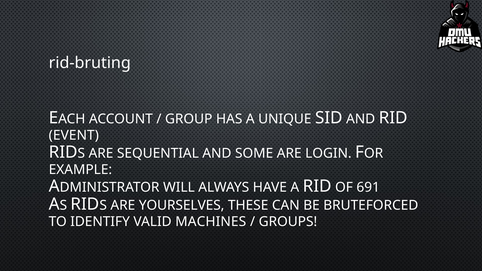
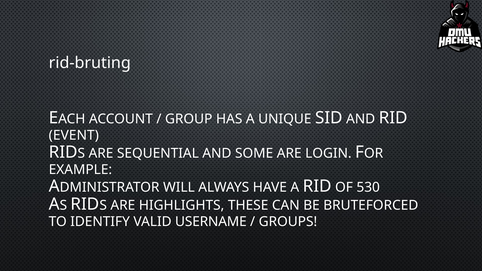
691: 691 -> 530
YOURSELVES: YOURSELVES -> HIGHLIGHTS
MACHINES: MACHINES -> USERNAME
